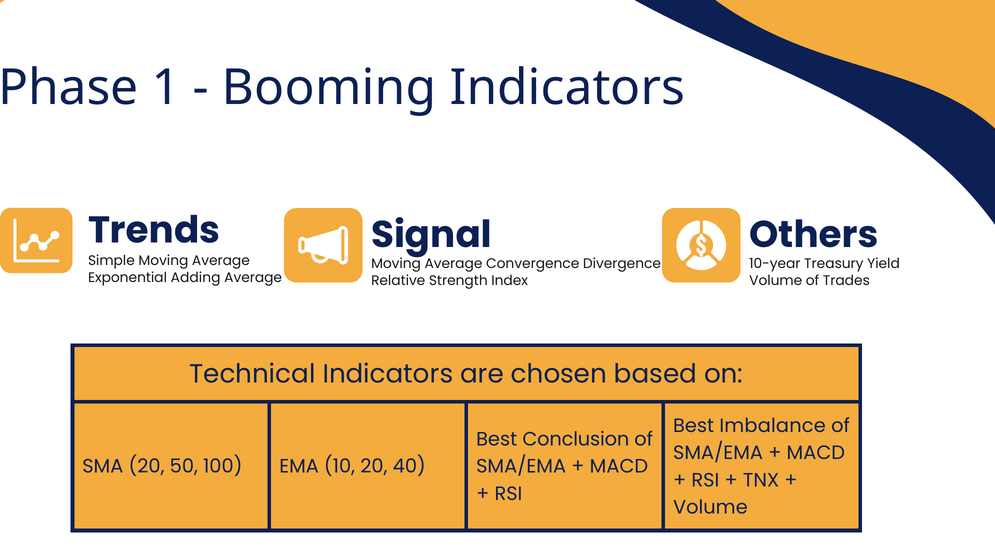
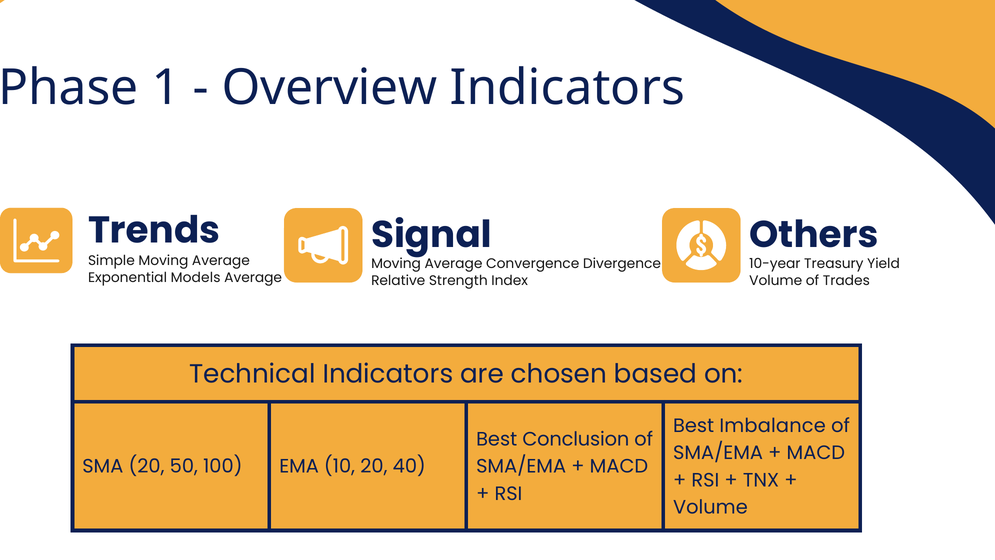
Booming: Booming -> Overview
Adding: Adding -> Models
